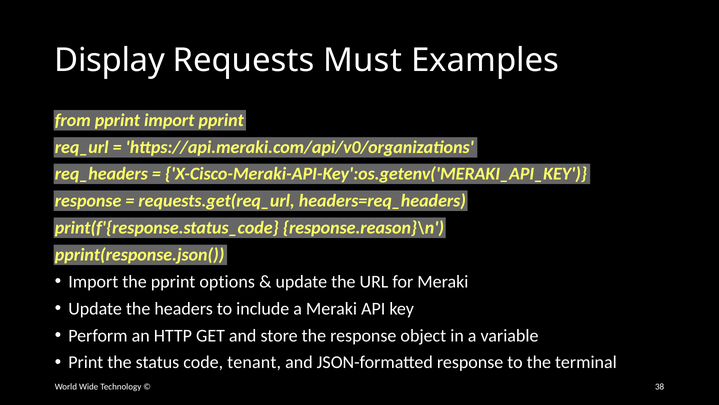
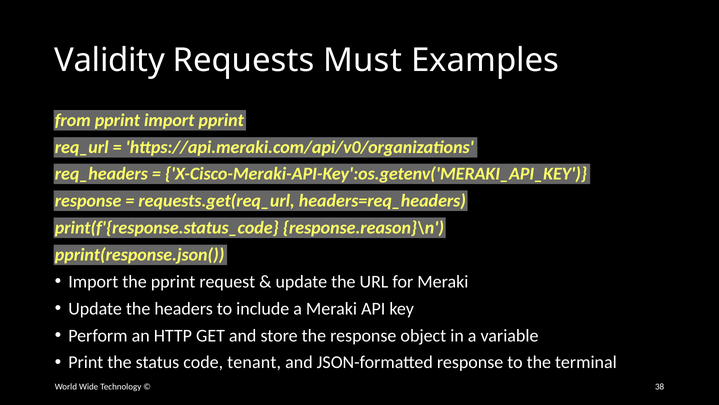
Display: Display -> Validity
options: options -> request
